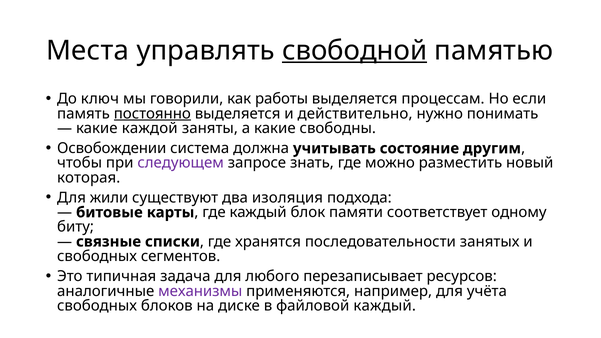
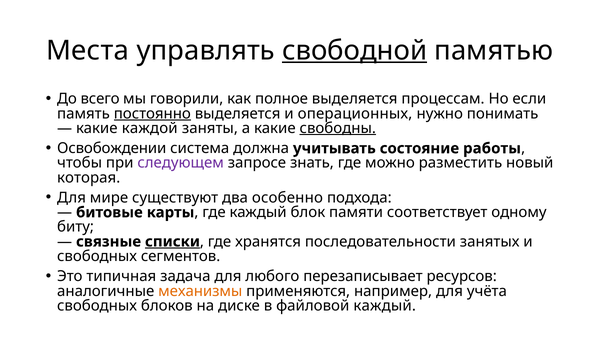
ключ: ключ -> всего
работы: работы -> полное
действительно: действительно -> операционных
свободны underline: none -> present
другим: другим -> работы
жили: жили -> мире
изоляция: изоляция -> особенно
списки underline: none -> present
механизмы colour: purple -> orange
